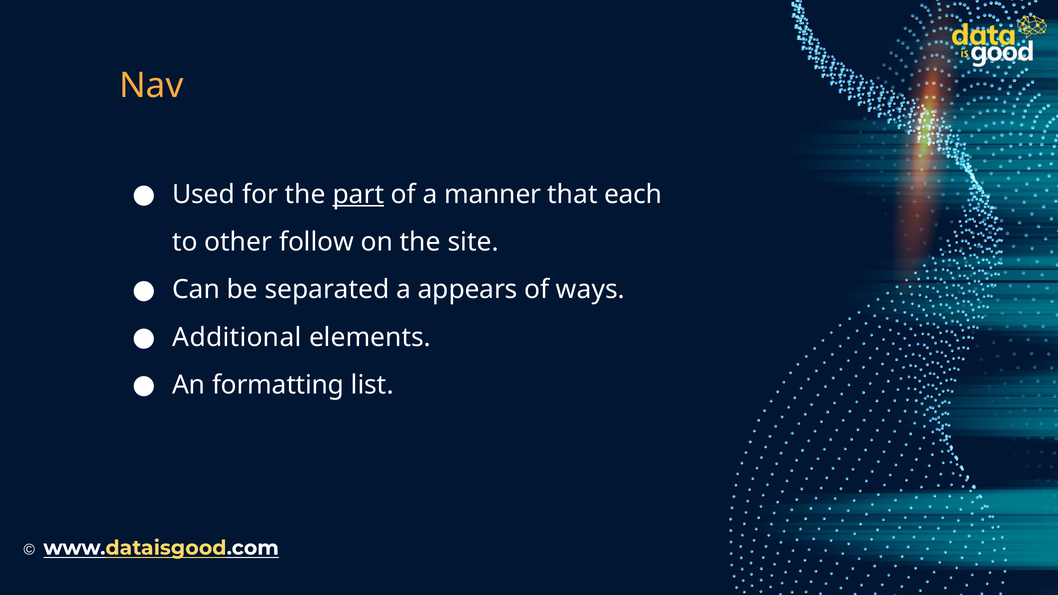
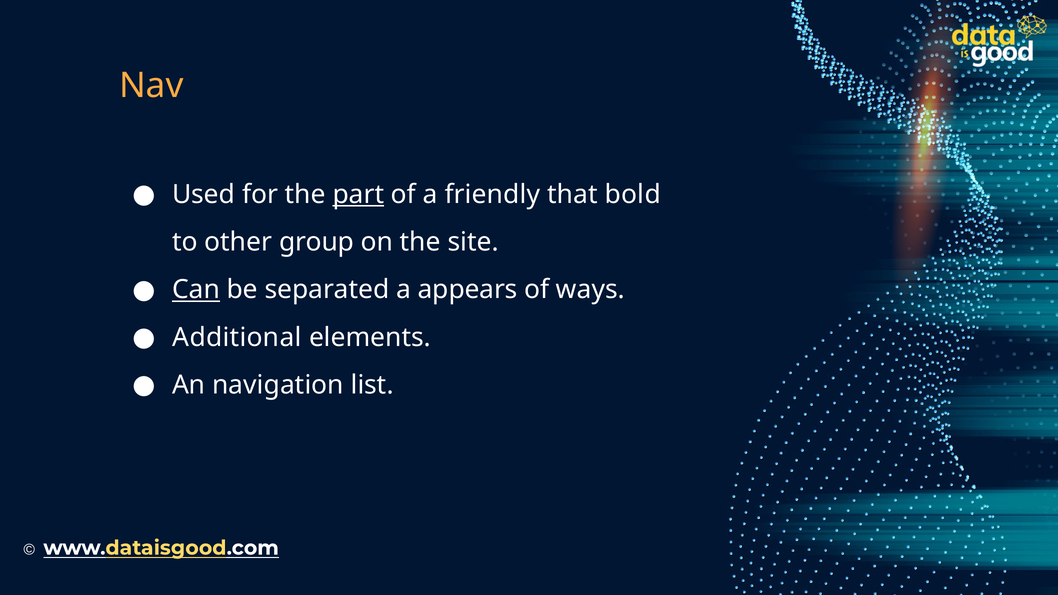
manner: manner -> friendly
each: each -> bold
follow: follow -> group
Can underline: none -> present
formatting: formatting -> navigation
